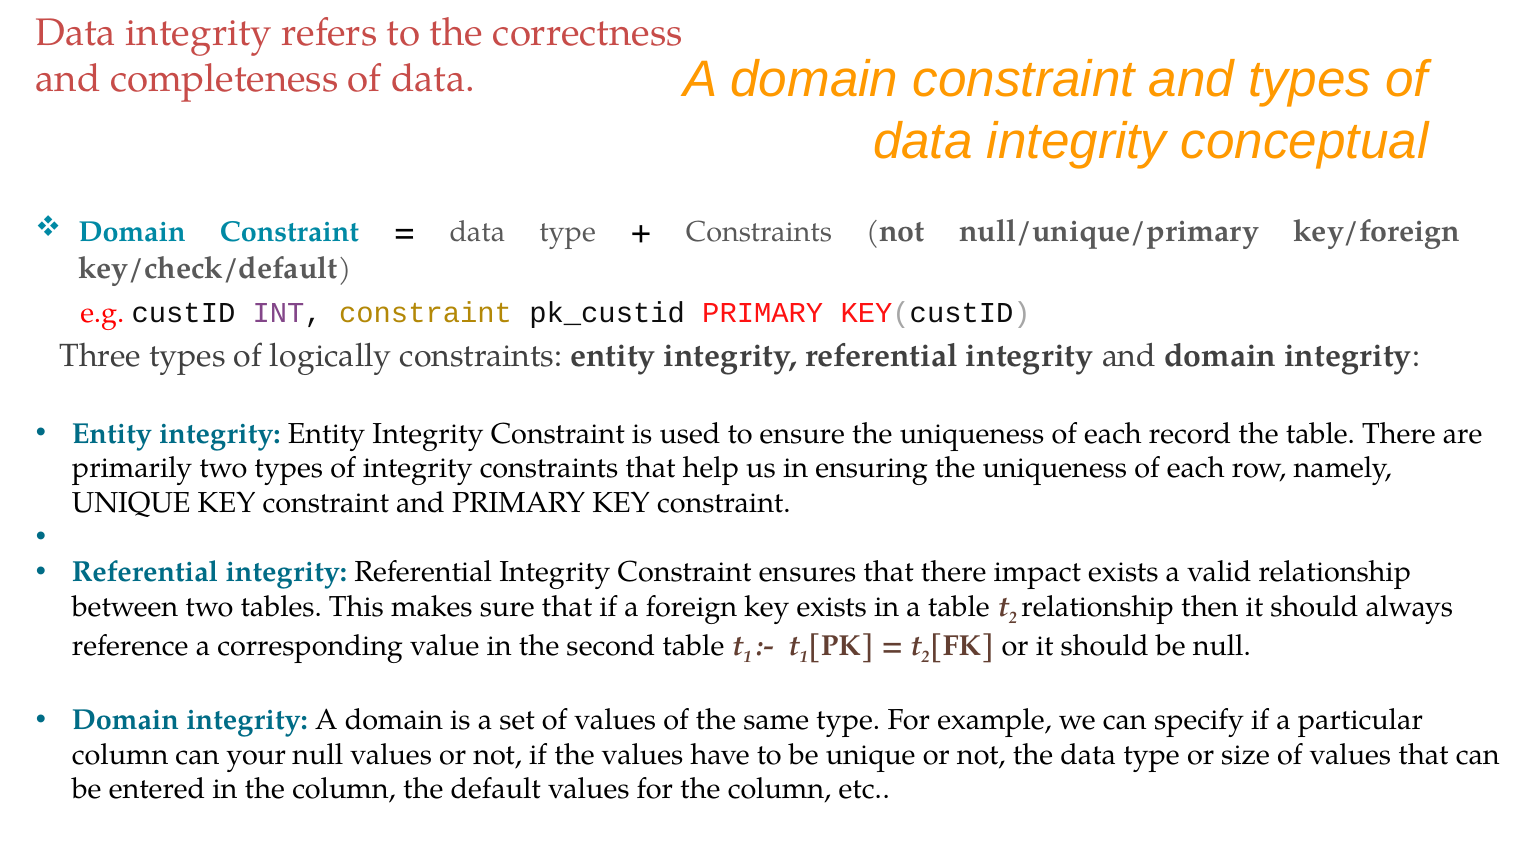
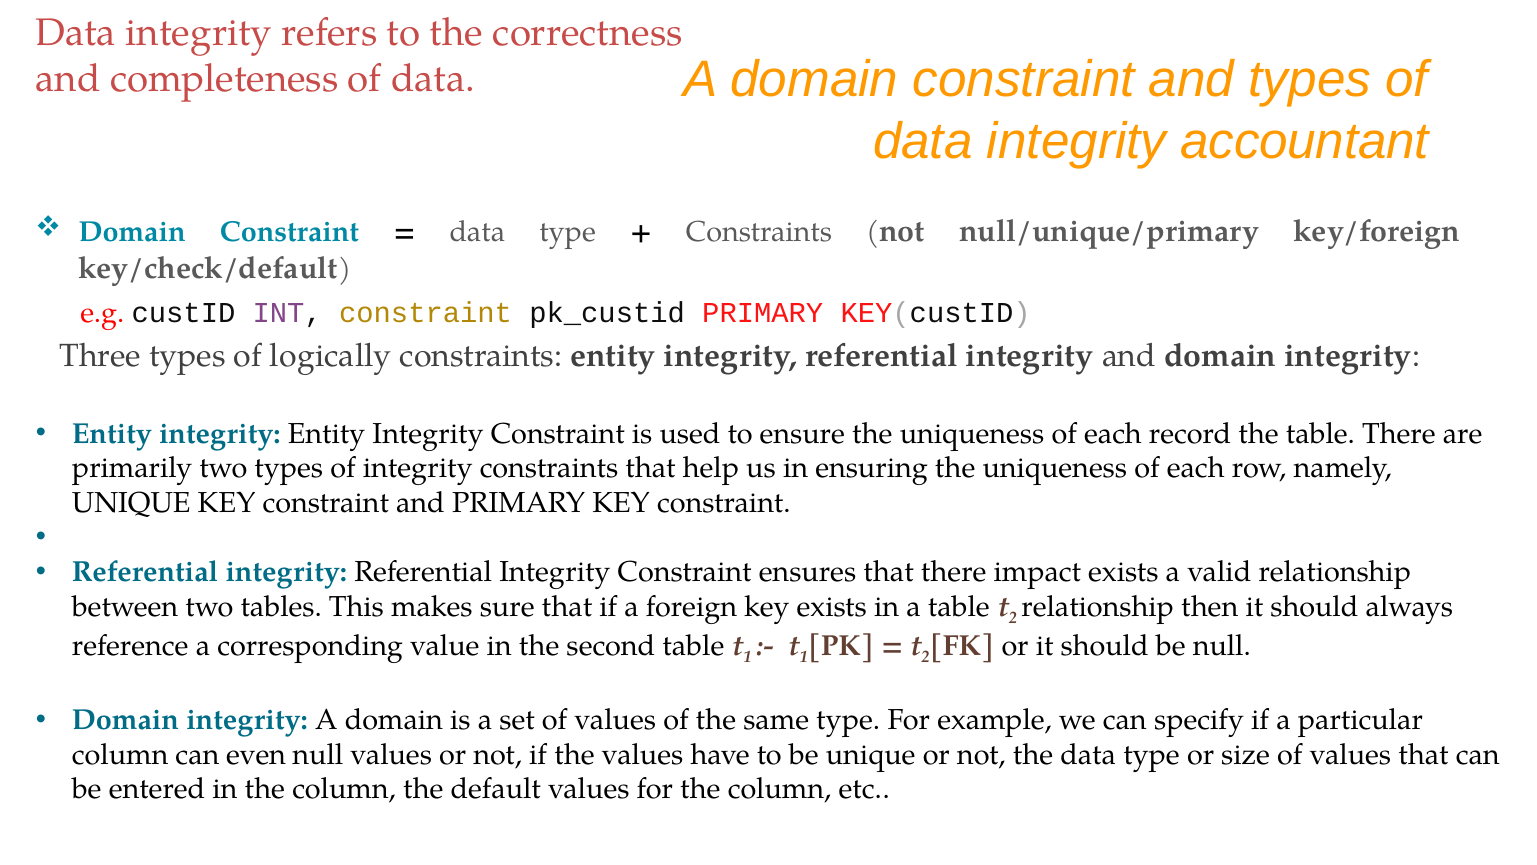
conceptual: conceptual -> accountant
your: your -> even
